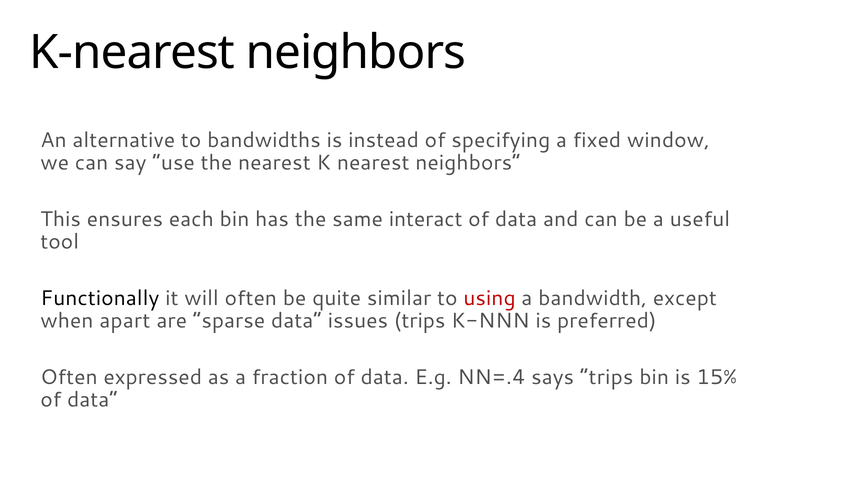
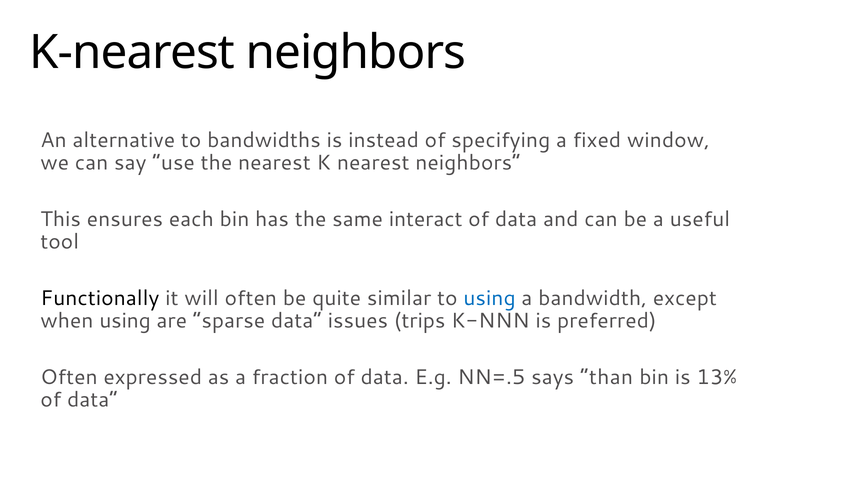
using at (489, 298) colour: red -> blue
when apart: apart -> using
NN=.4: NN=.4 -> NN=.5
says trips: trips -> than
15%: 15% -> 13%
